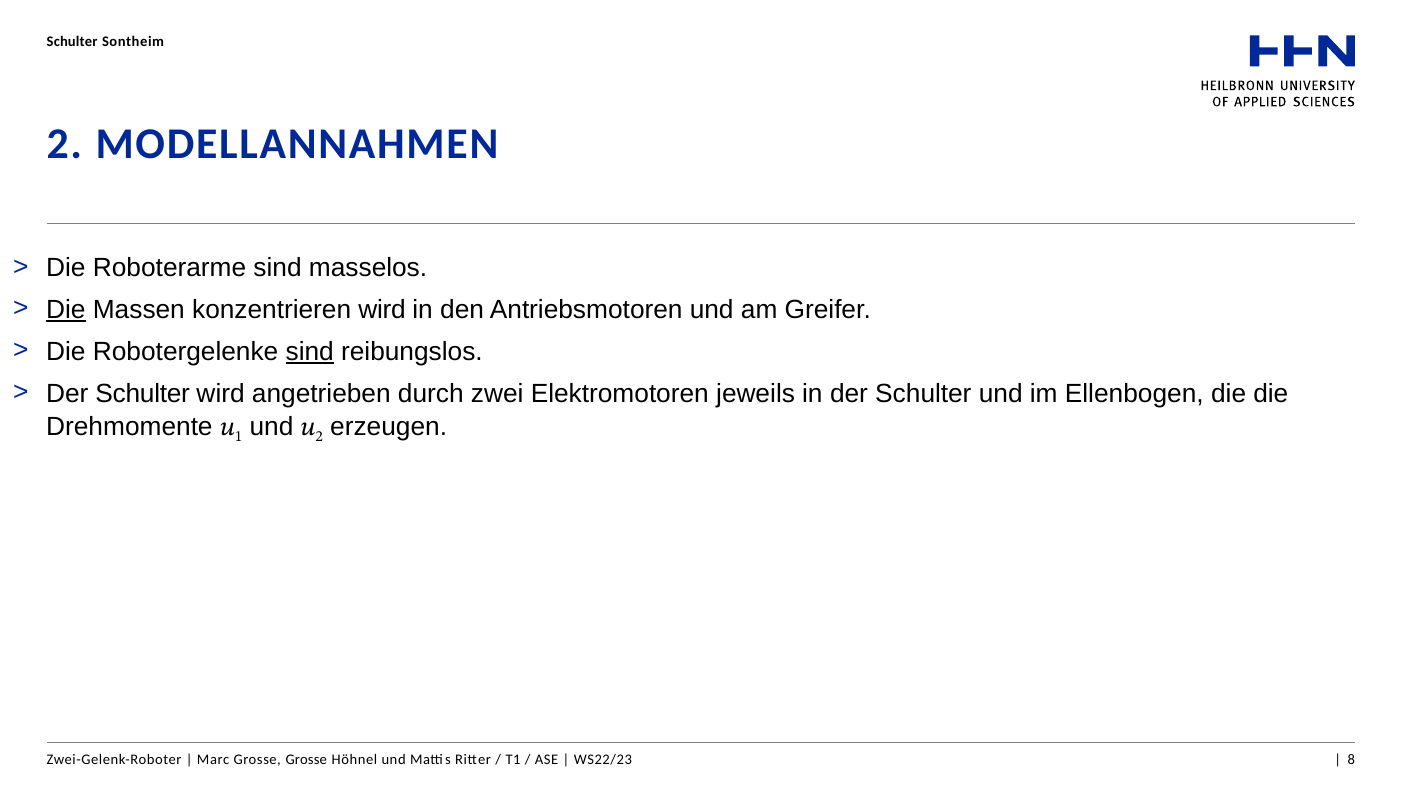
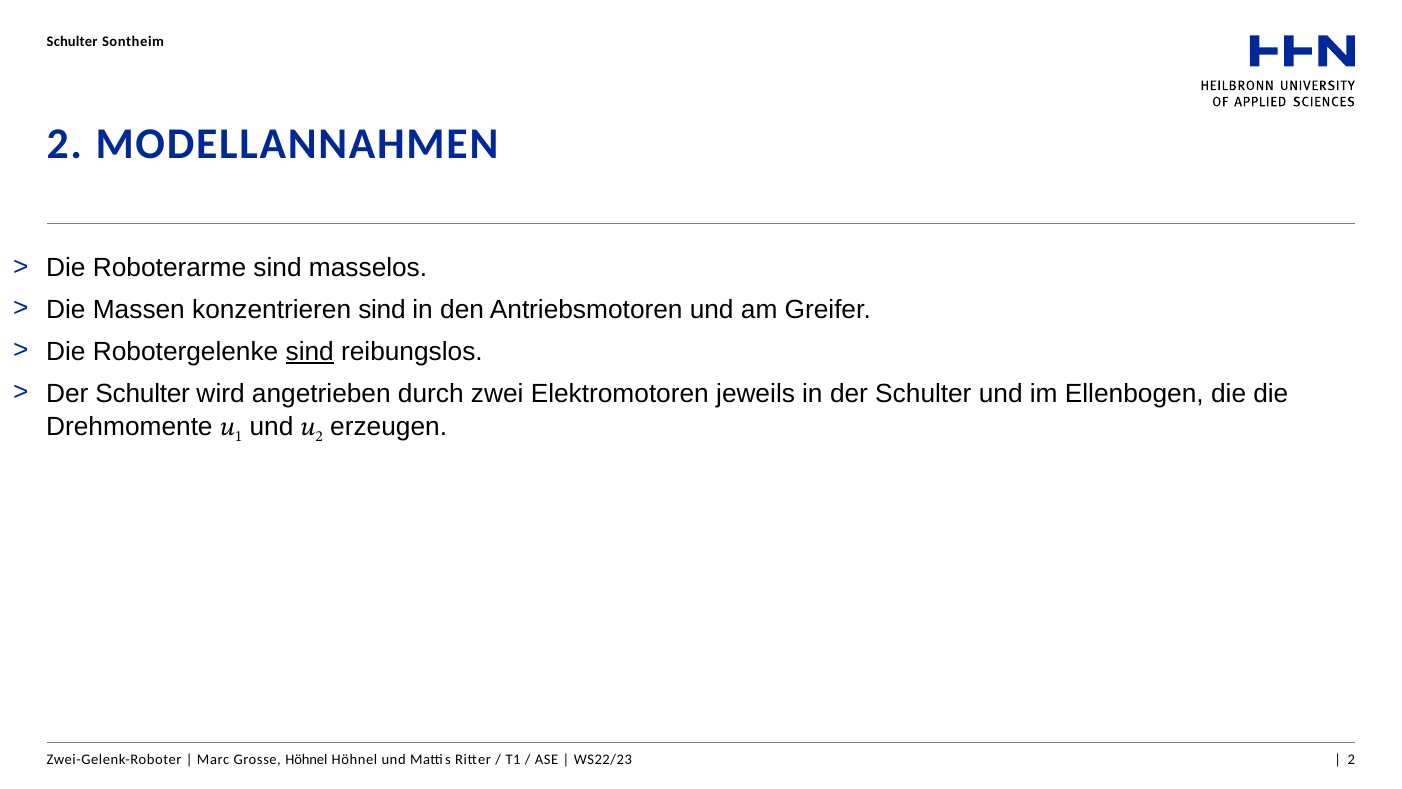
Die at (66, 310) underline: present -> none
konzentrieren wird: wird -> sind
Grosse Grosse: Grosse -> Höhnel
8 at (1351, 759): 8 -> 2
